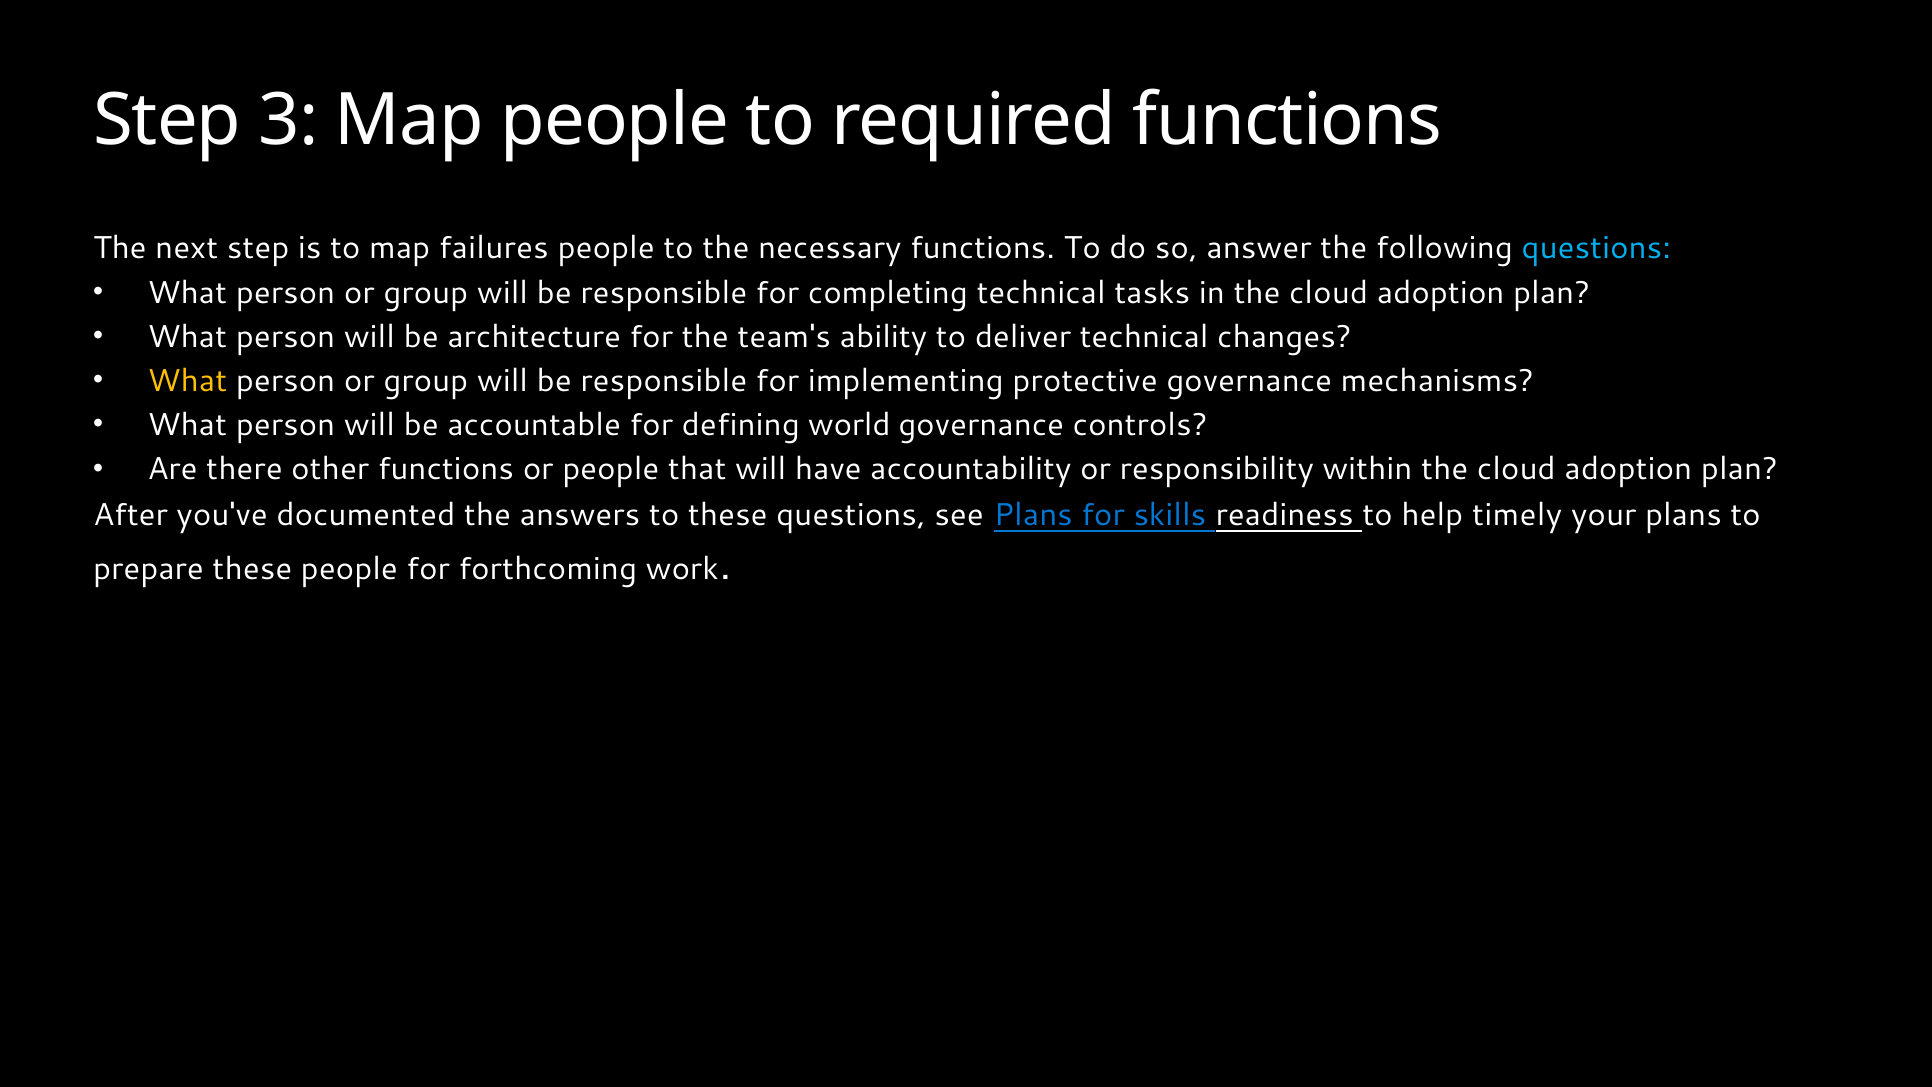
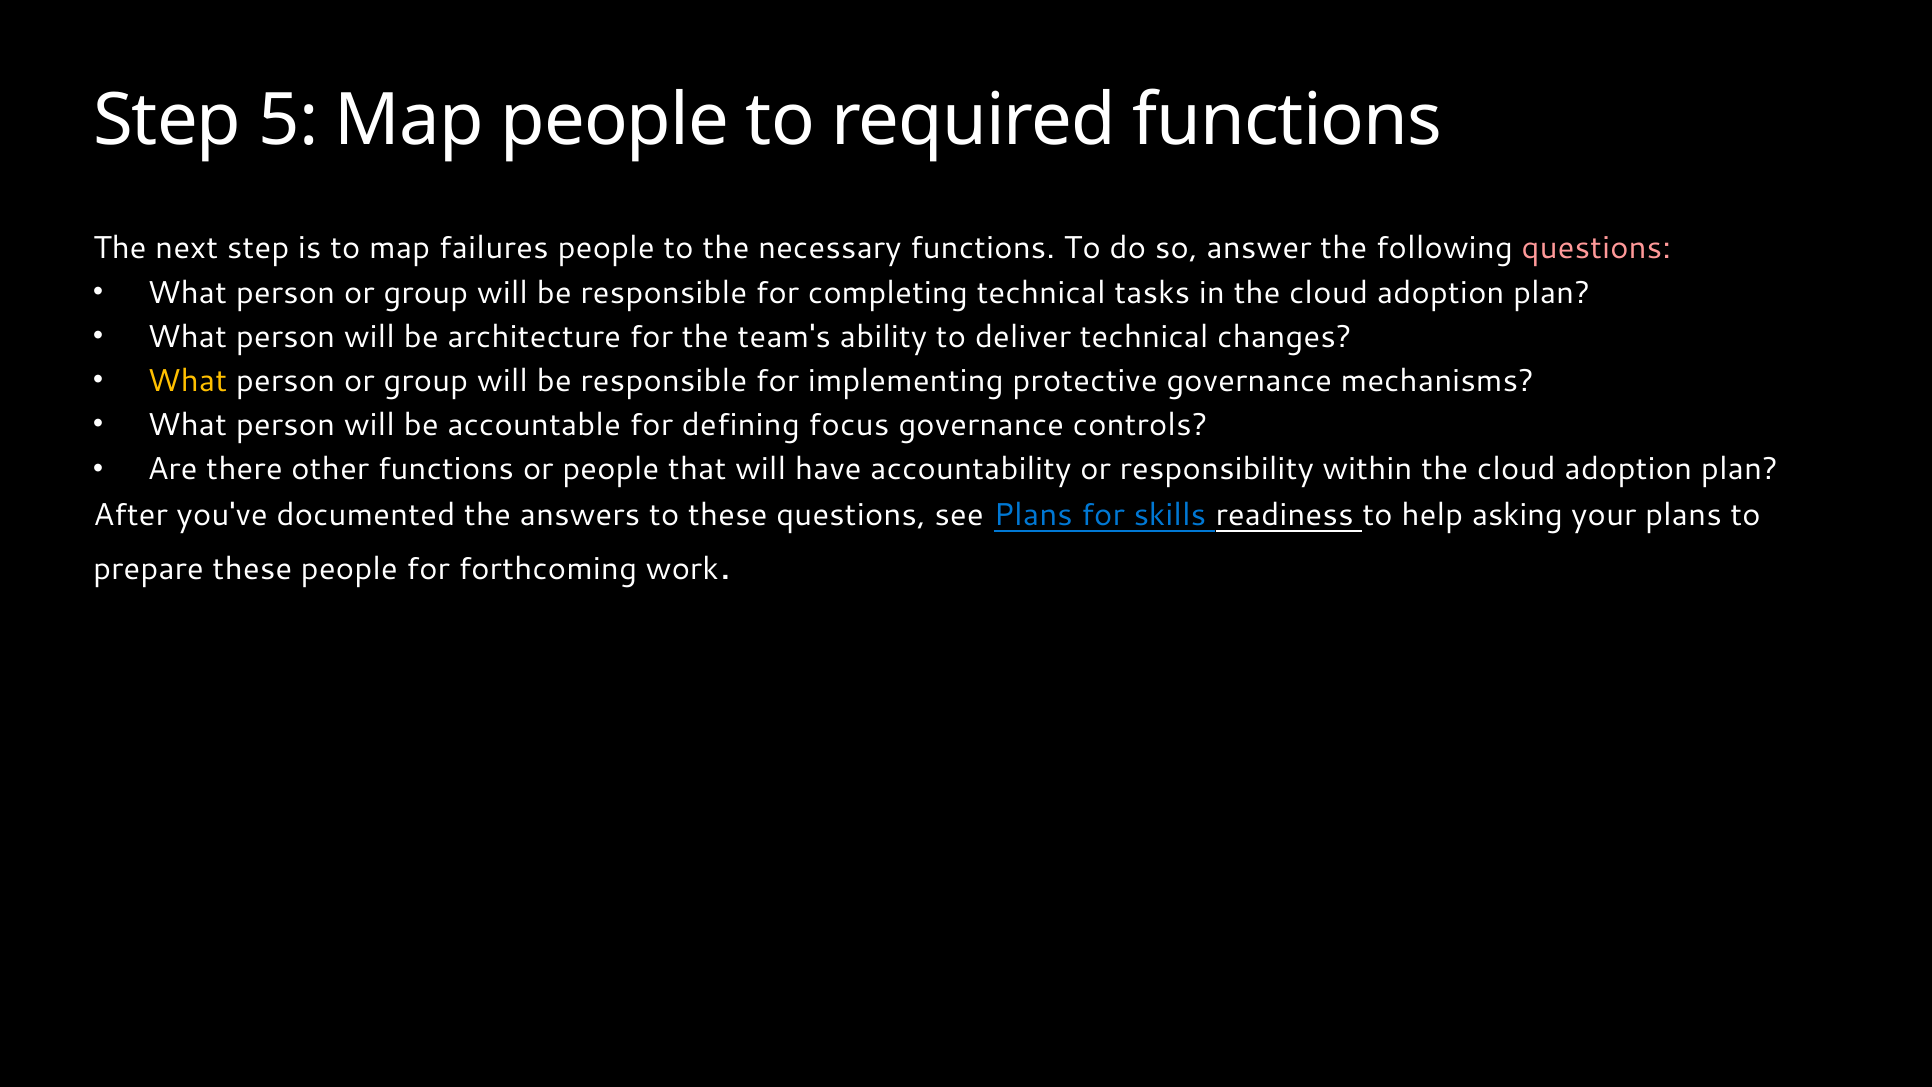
3: 3 -> 5
questions at (1596, 248) colour: light blue -> pink
world: world -> focus
timely: timely -> asking
